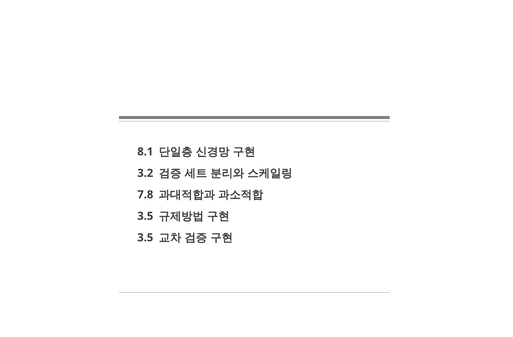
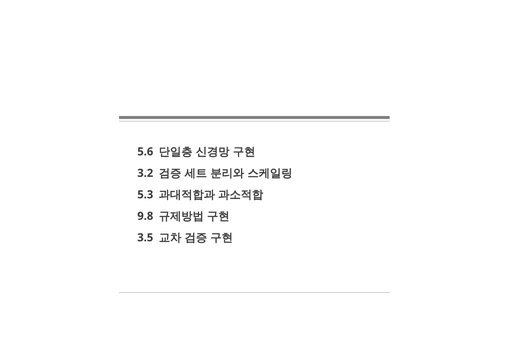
8.1: 8.1 -> 5.6
7.8: 7.8 -> 5.3
3.5 at (145, 216): 3.5 -> 9.8
